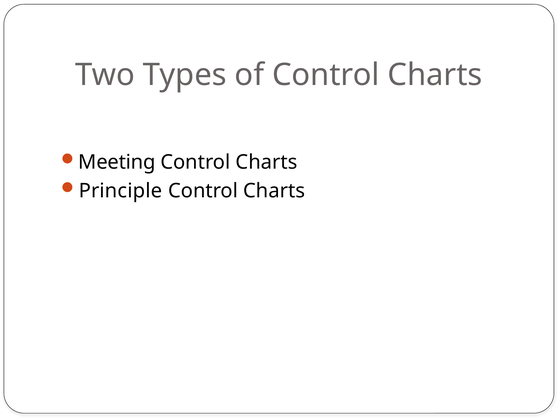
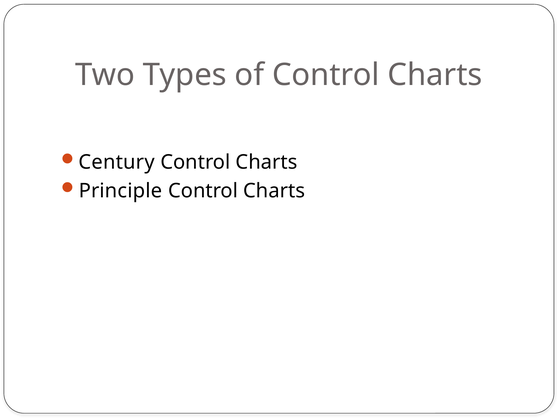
Meeting: Meeting -> Century
